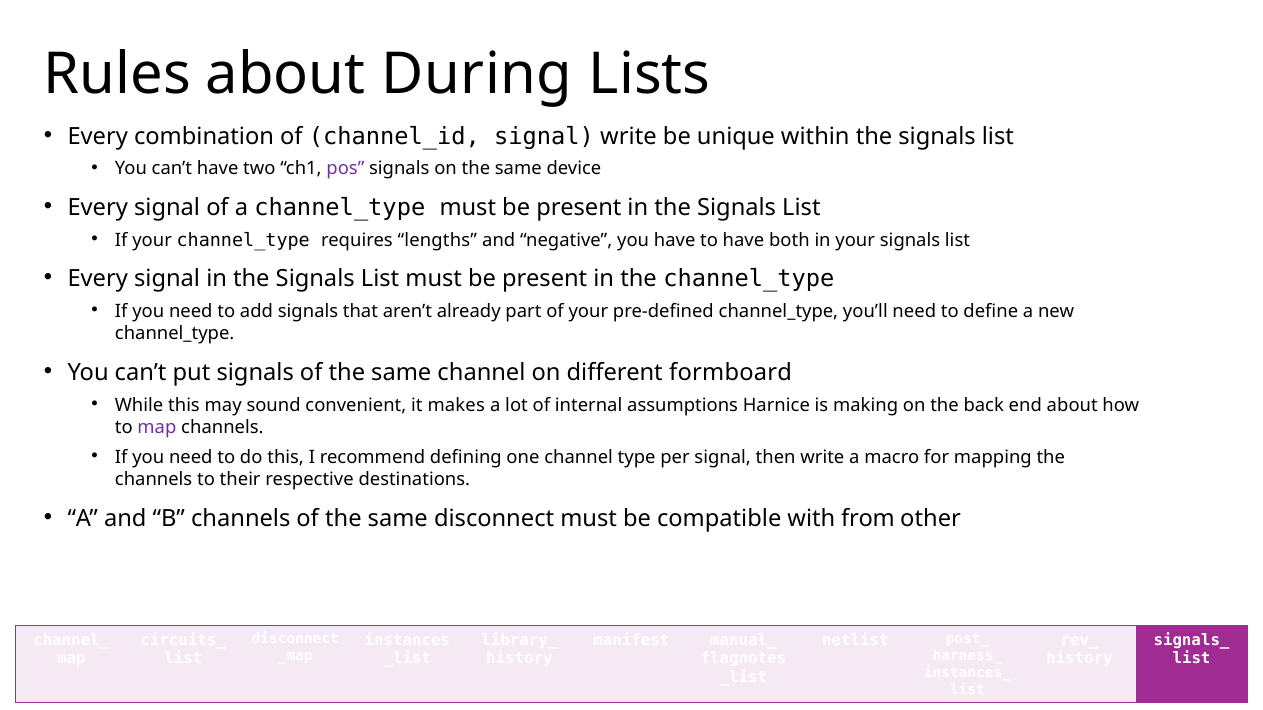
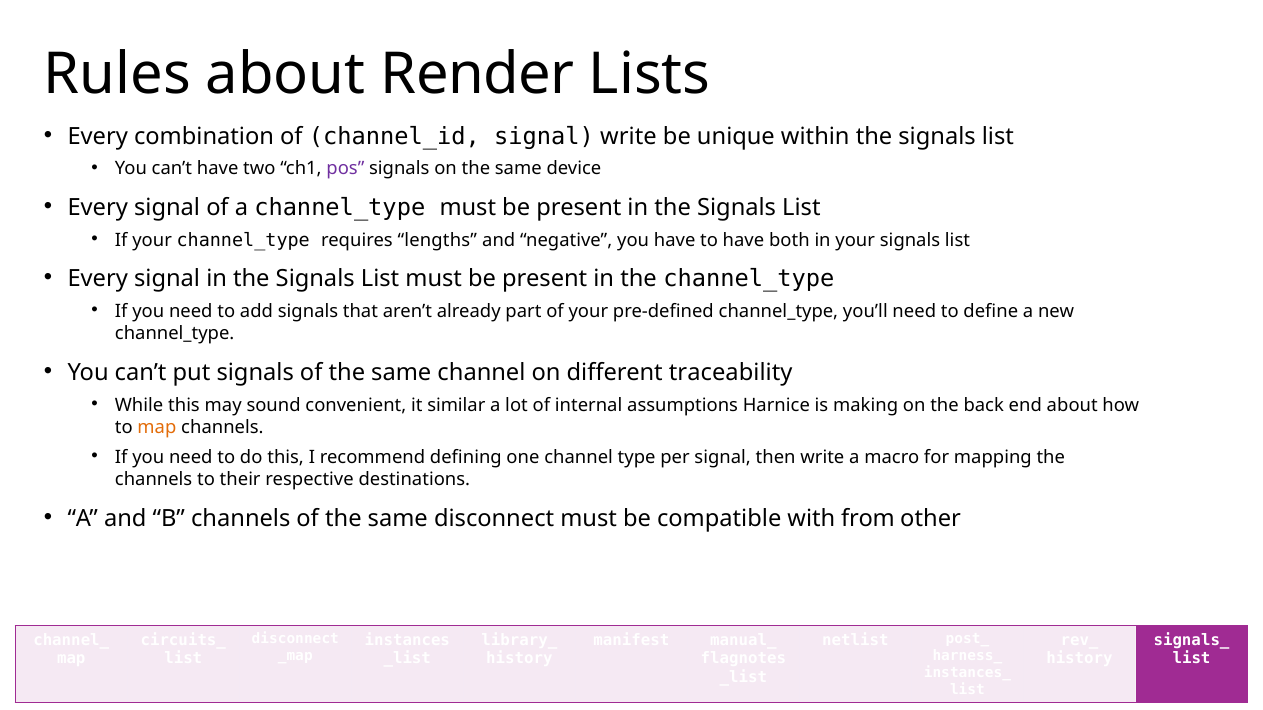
During: During -> Render
formboard: formboard -> traceability
makes: makes -> similar
map at (157, 428) colour: purple -> orange
